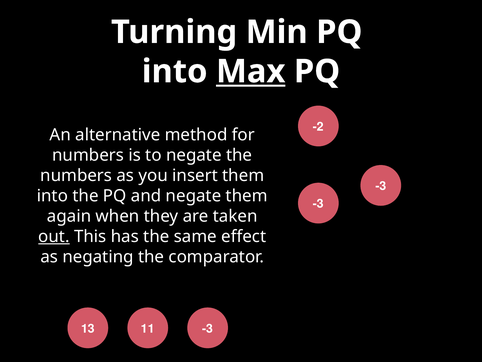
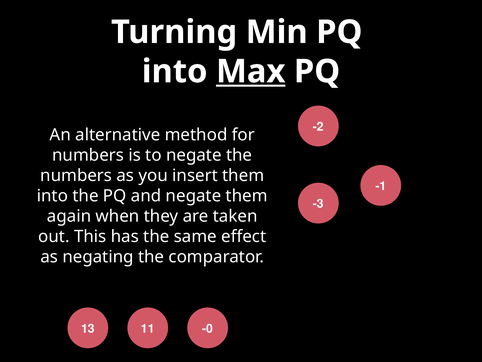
-3 at (381, 186): -3 -> -1
out underline: present -> none
-3 at (208, 328): -3 -> -0
